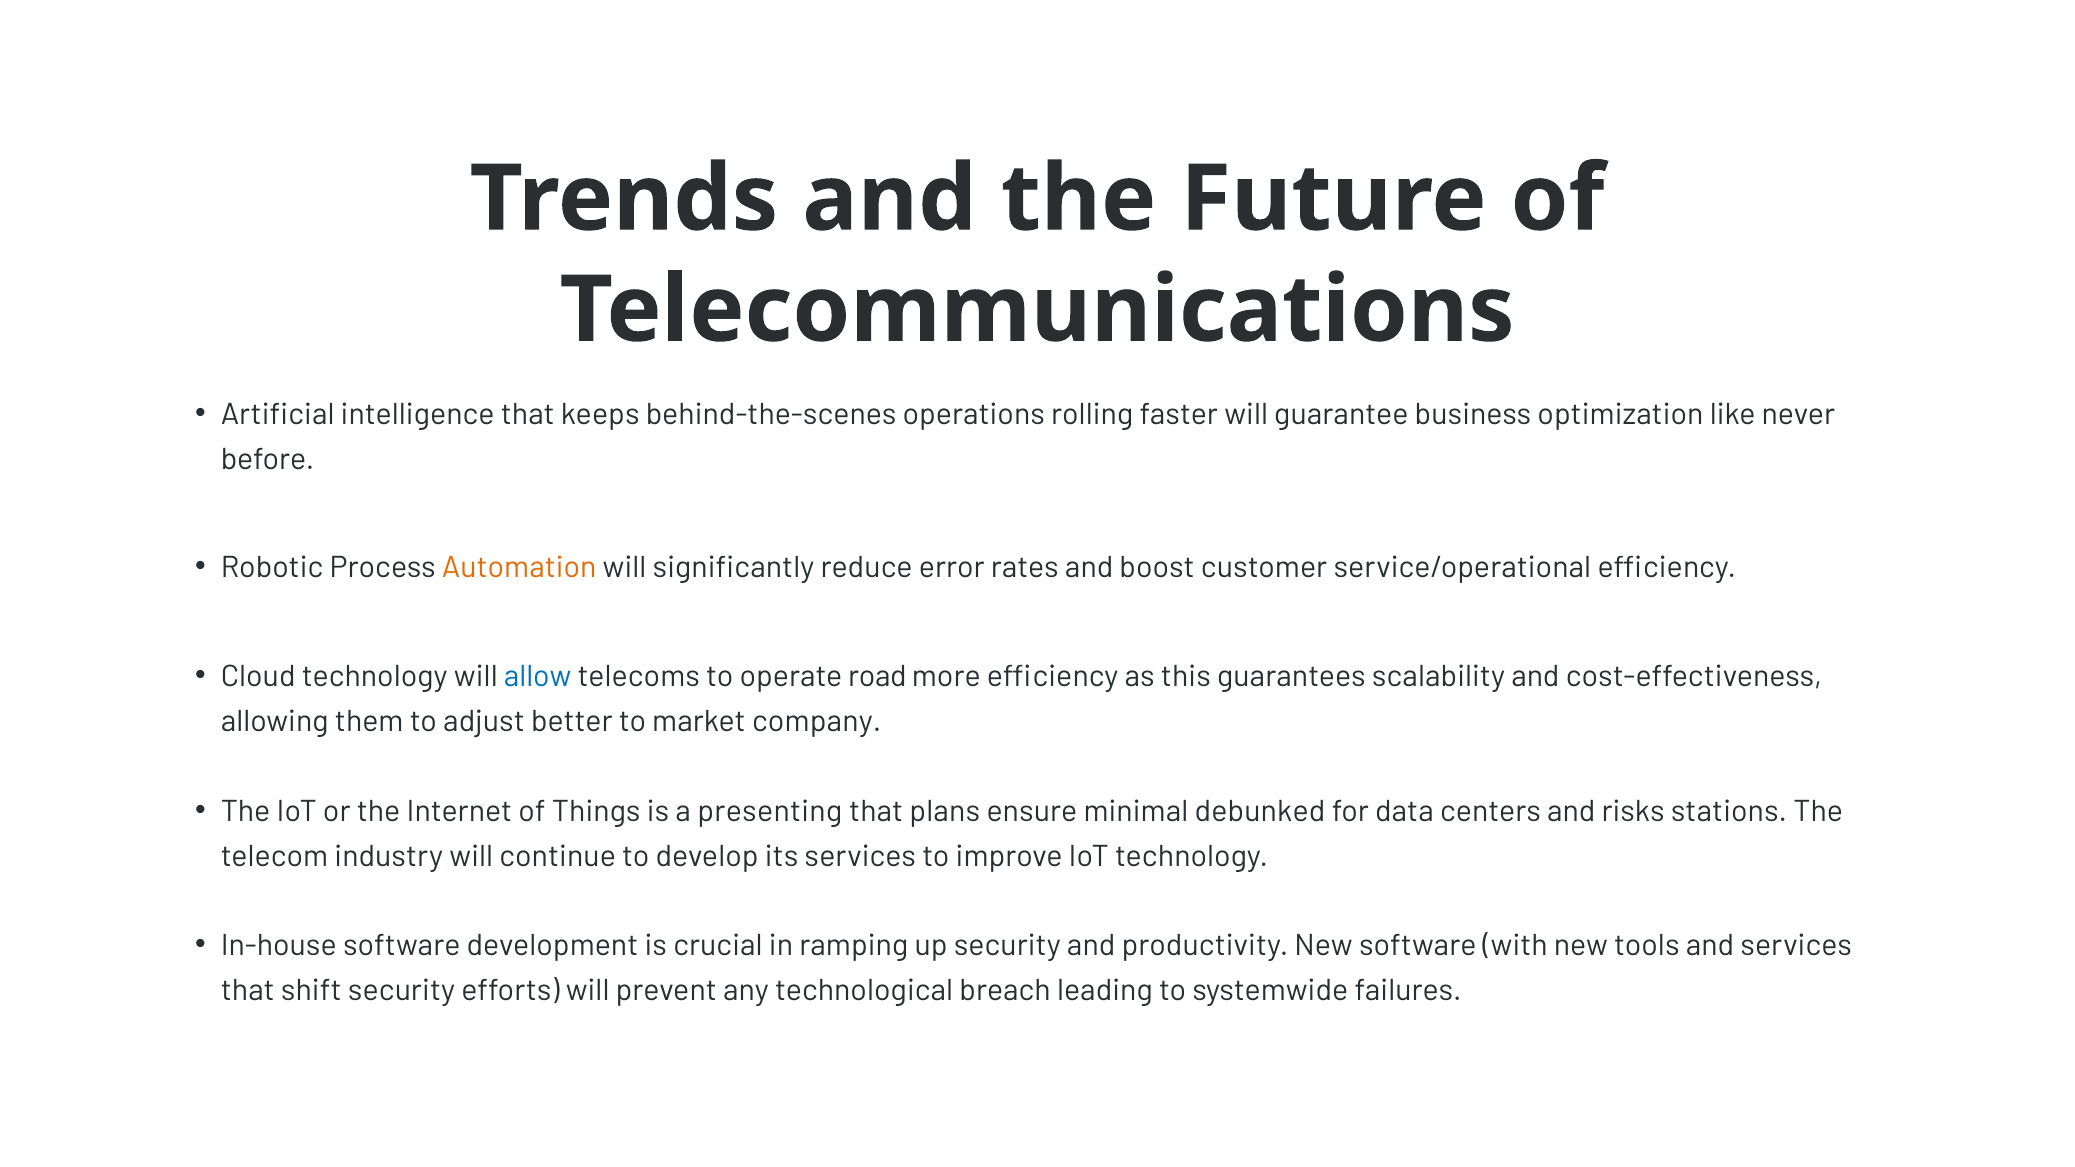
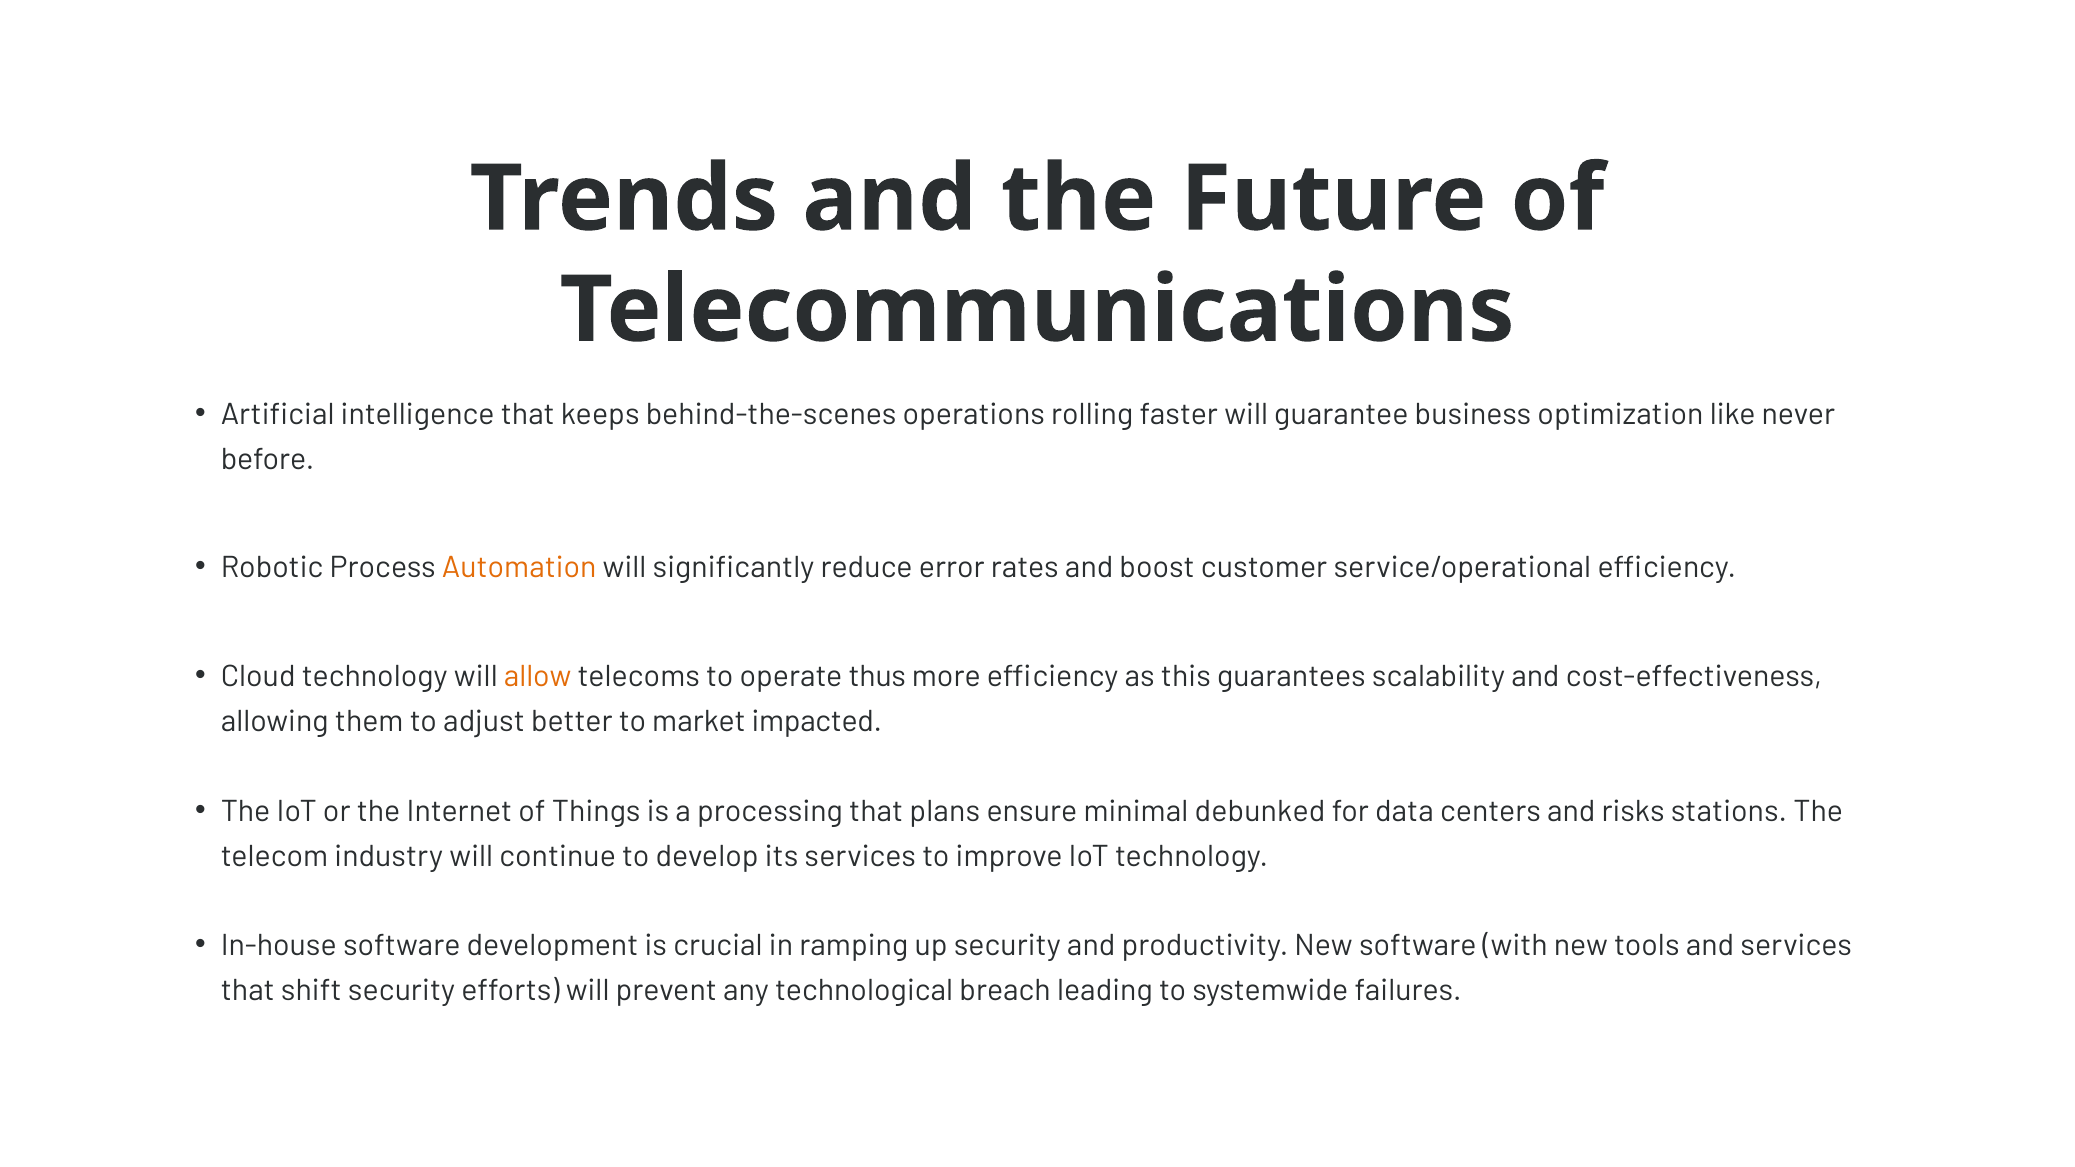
allow colour: blue -> orange
road: road -> thus
company: company -> impacted
presenting: presenting -> processing
